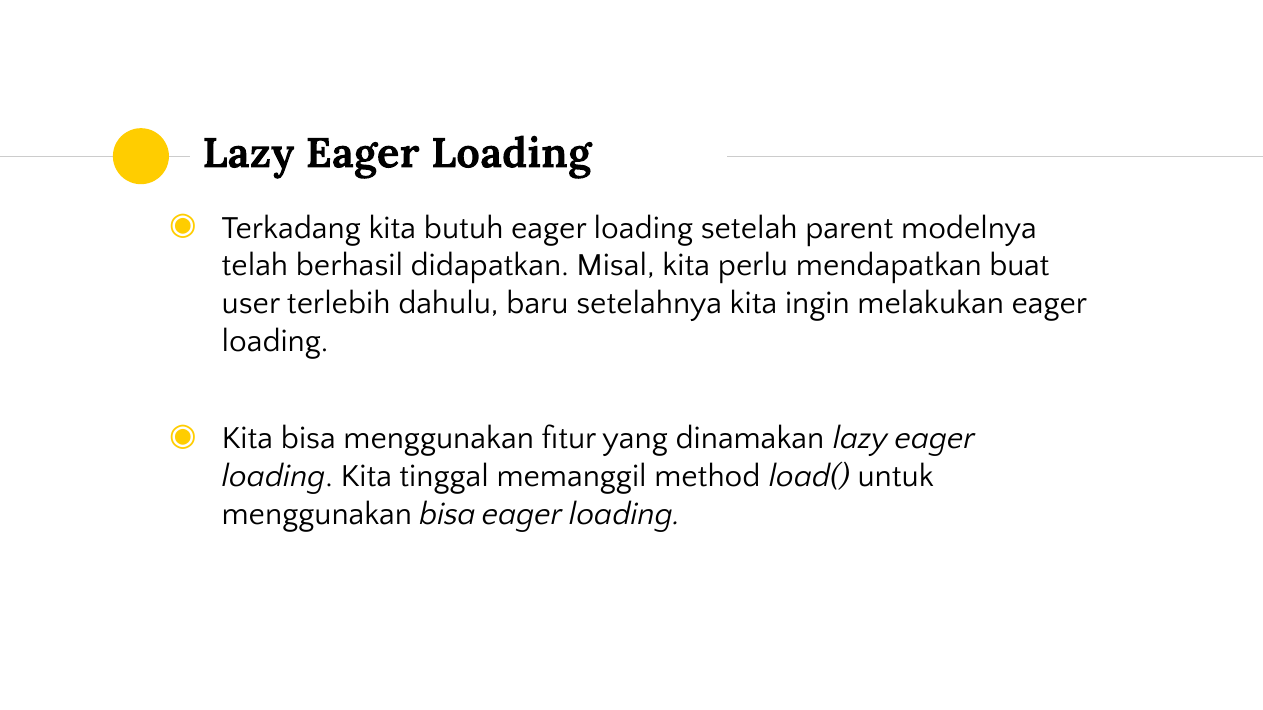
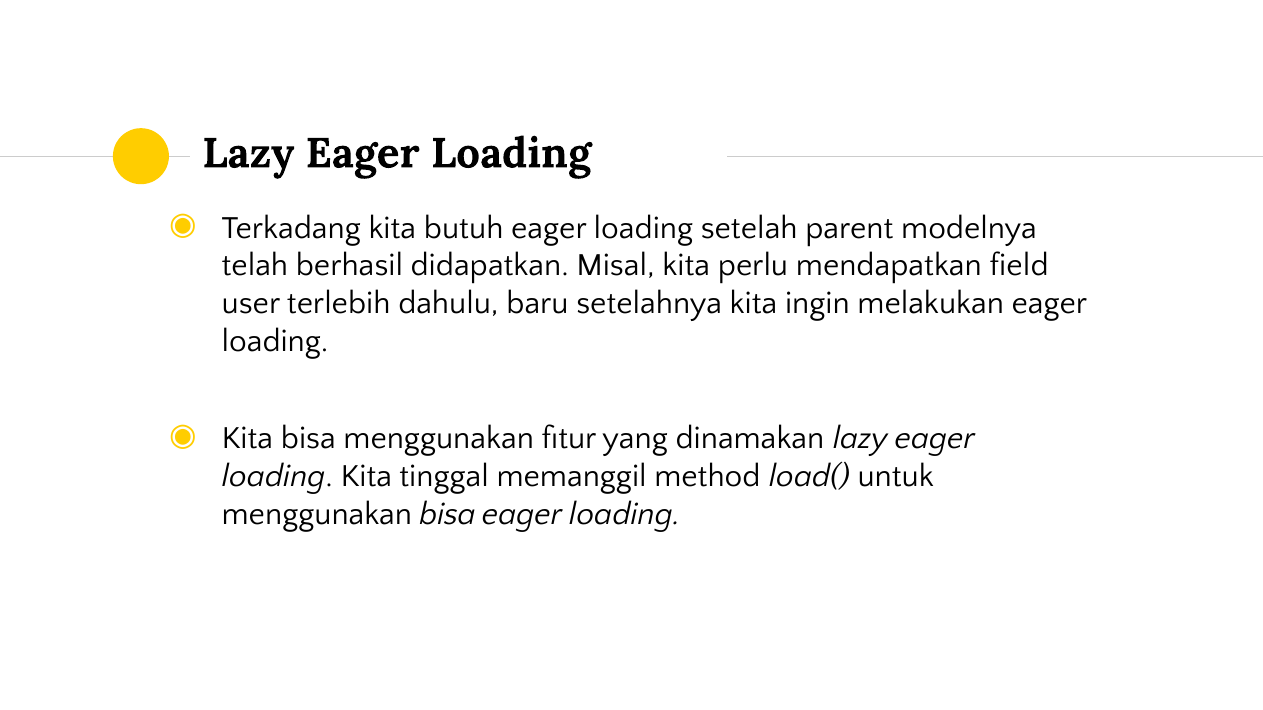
buat: buat -> field
